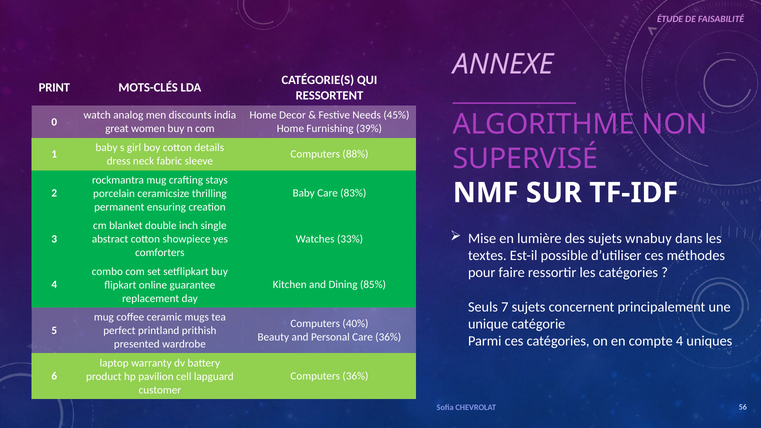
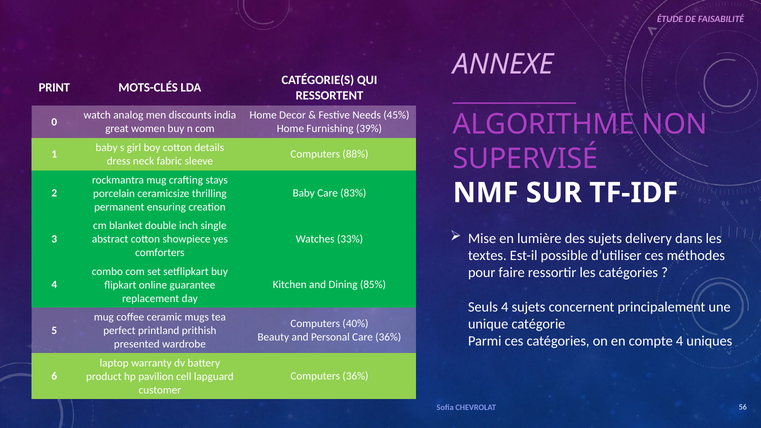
wnabuy: wnabuy -> delivery
7 at (505, 307): 7 -> 4
